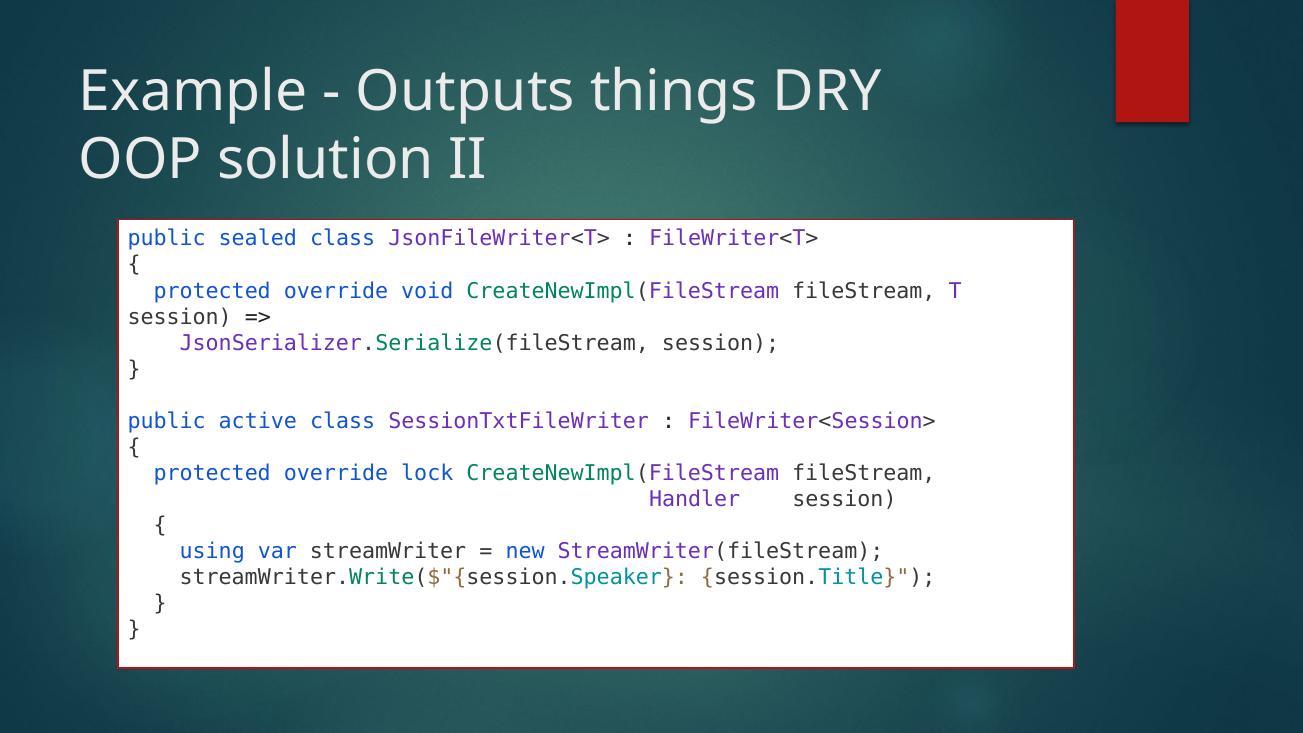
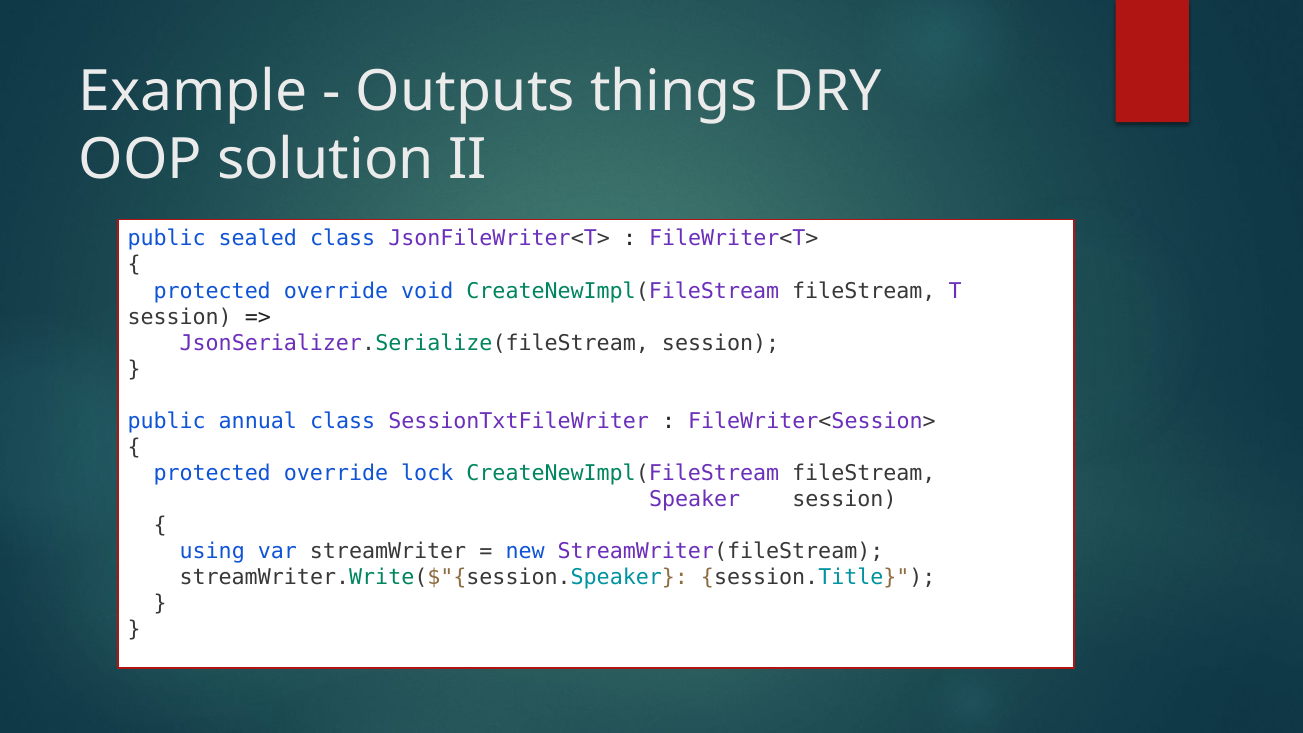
active: active -> annual
Handler: Handler -> Speaker
